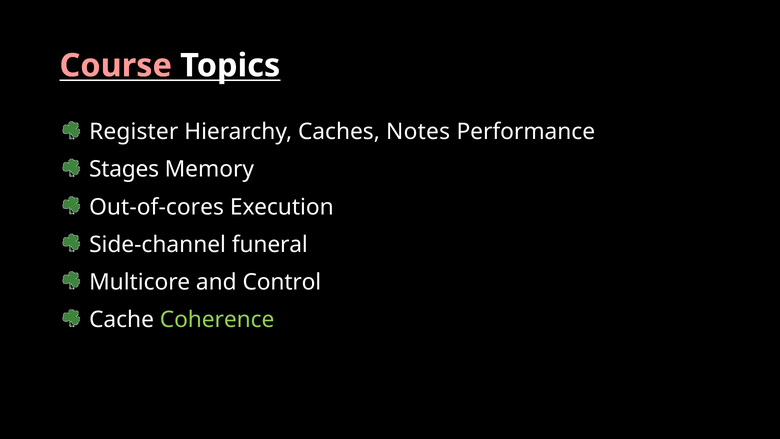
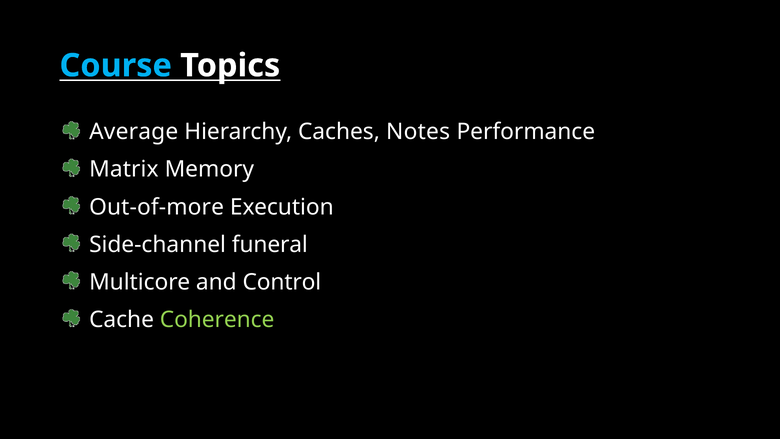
Course colour: pink -> light blue
Register: Register -> Average
Stages: Stages -> Matrix
Out-of-cores: Out-of-cores -> Out-of-more
